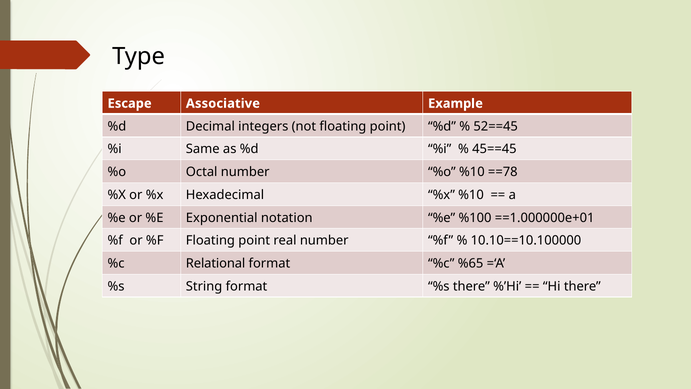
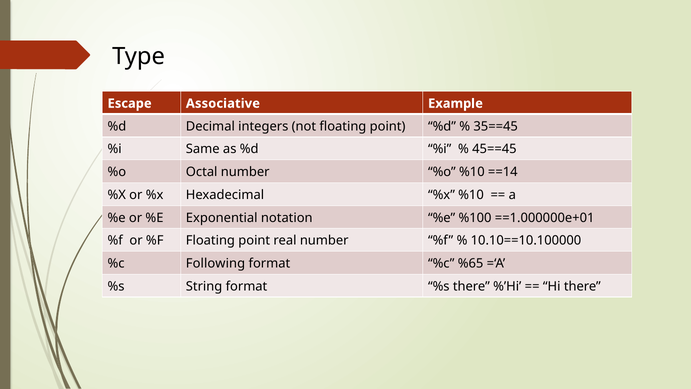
52==45: 52==45 -> 35==45
==78: ==78 -> ==14
Relational: Relational -> Following
